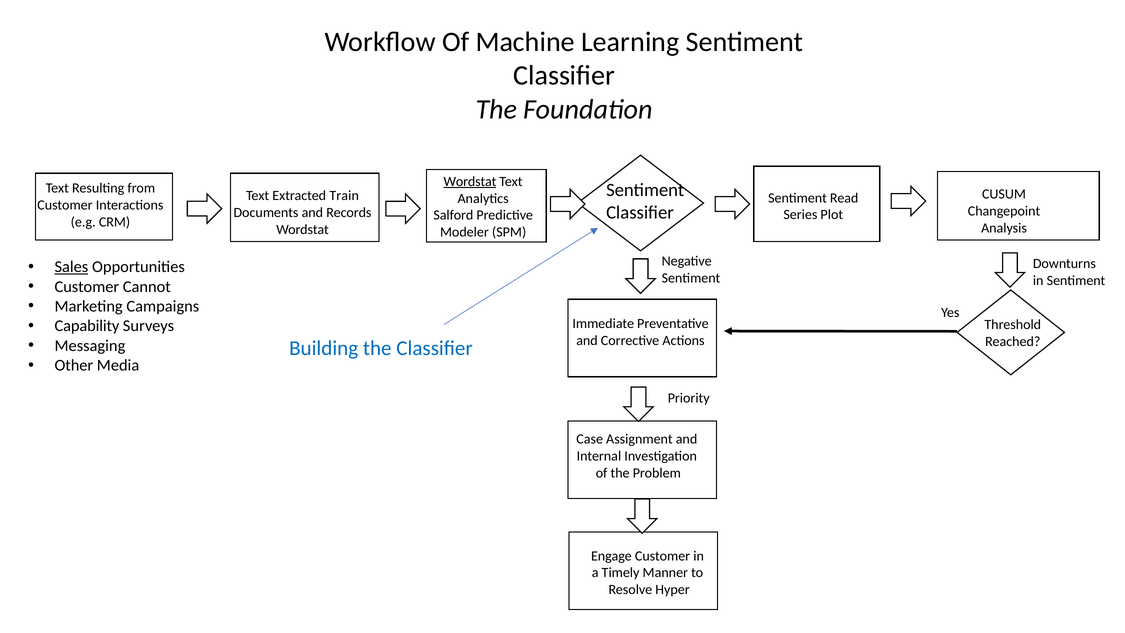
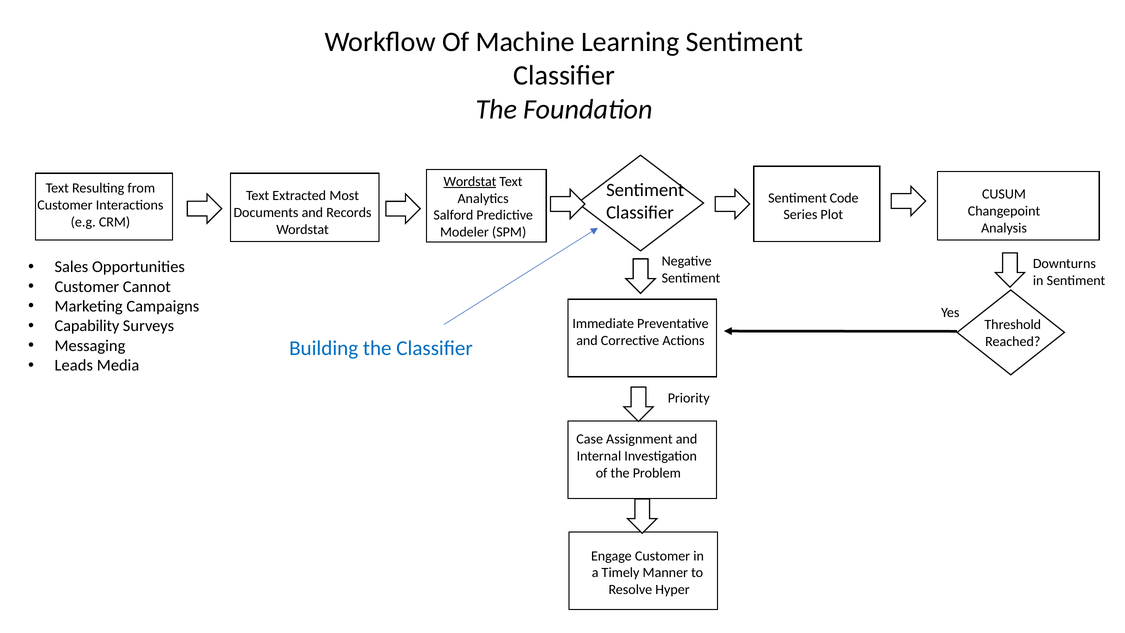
Train: Train -> Most
Read: Read -> Code
Sales underline: present -> none
Other: Other -> Leads
